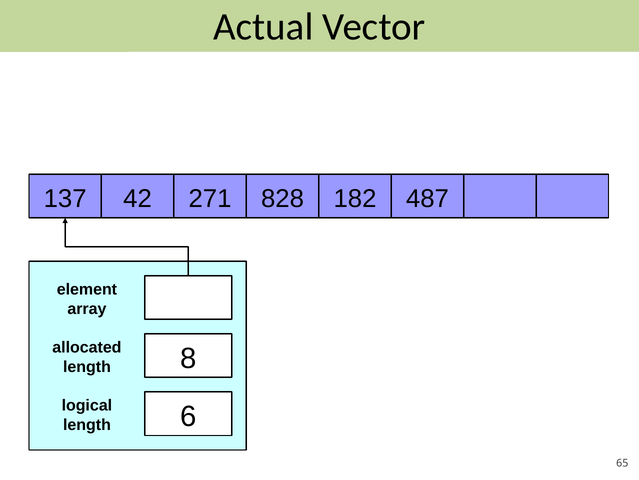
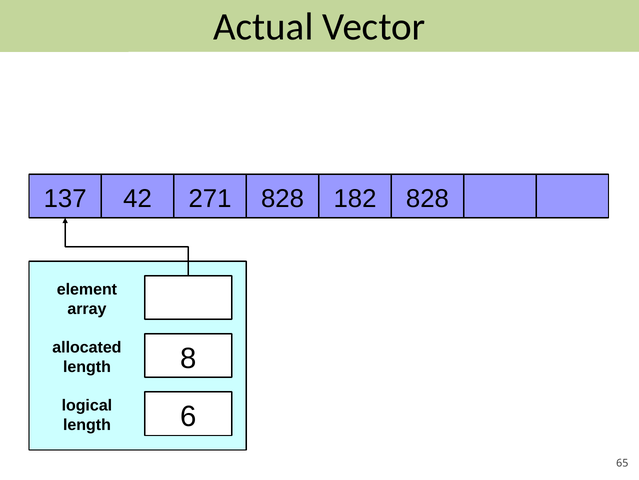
182 487: 487 -> 828
